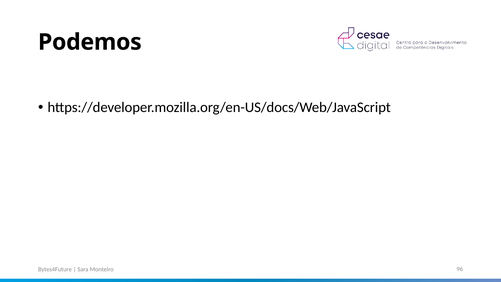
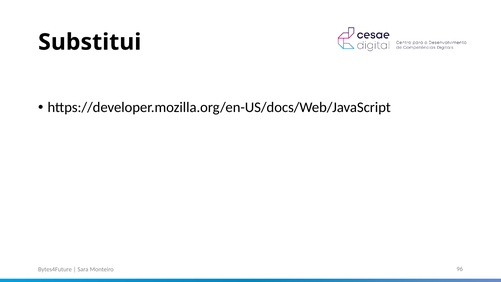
Podemos: Podemos -> Substitui
